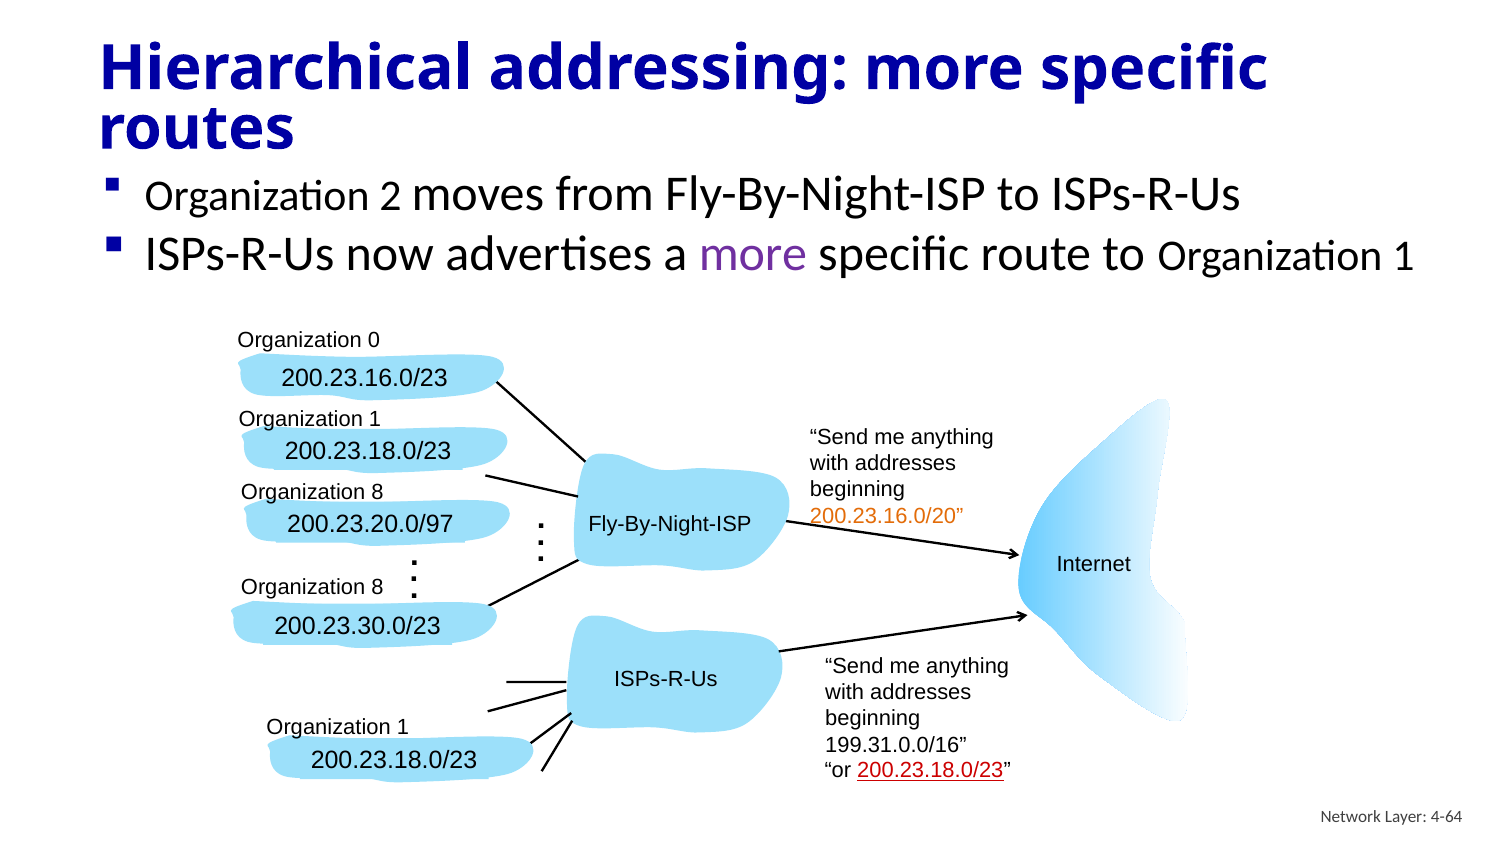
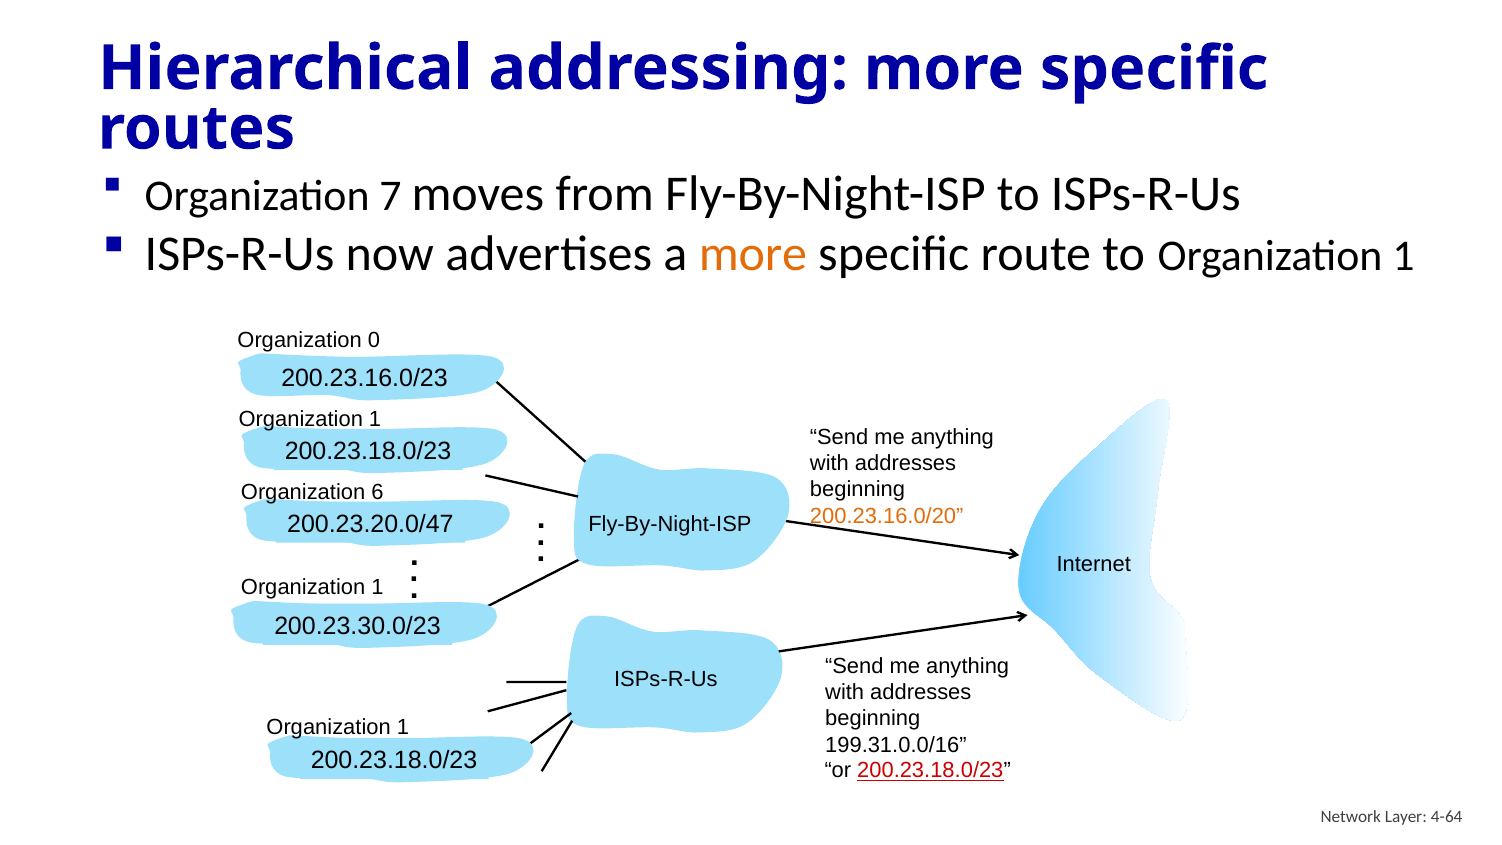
2: 2 -> 7
more at (753, 254) colour: purple -> orange
8 at (377, 492): 8 -> 6
200.23.20.0/97: 200.23.20.0/97 -> 200.23.20.0/47
8 at (377, 587): 8 -> 1
